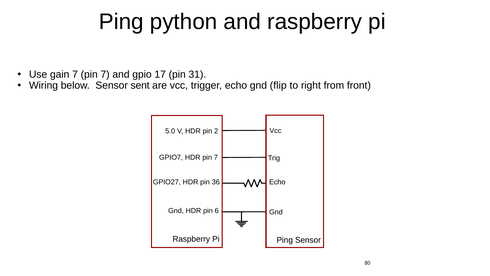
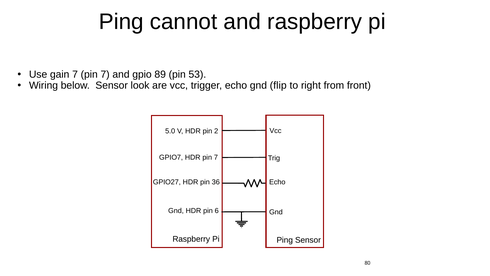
python: python -> cannot
17: 17 -> 89
31: 31 -> 53
sent: sent -> look
